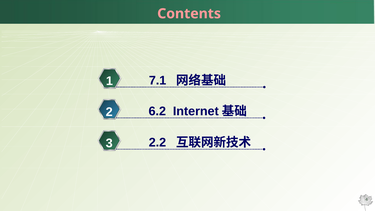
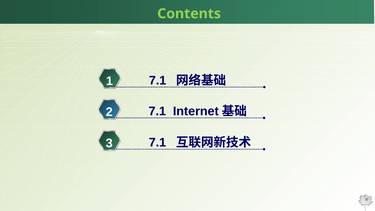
Contents colour: pink -> light green
6.2 at (157, 111): 6.2 -> 7.1
2.2 at (157, 143): 2.2 -> 7.1
